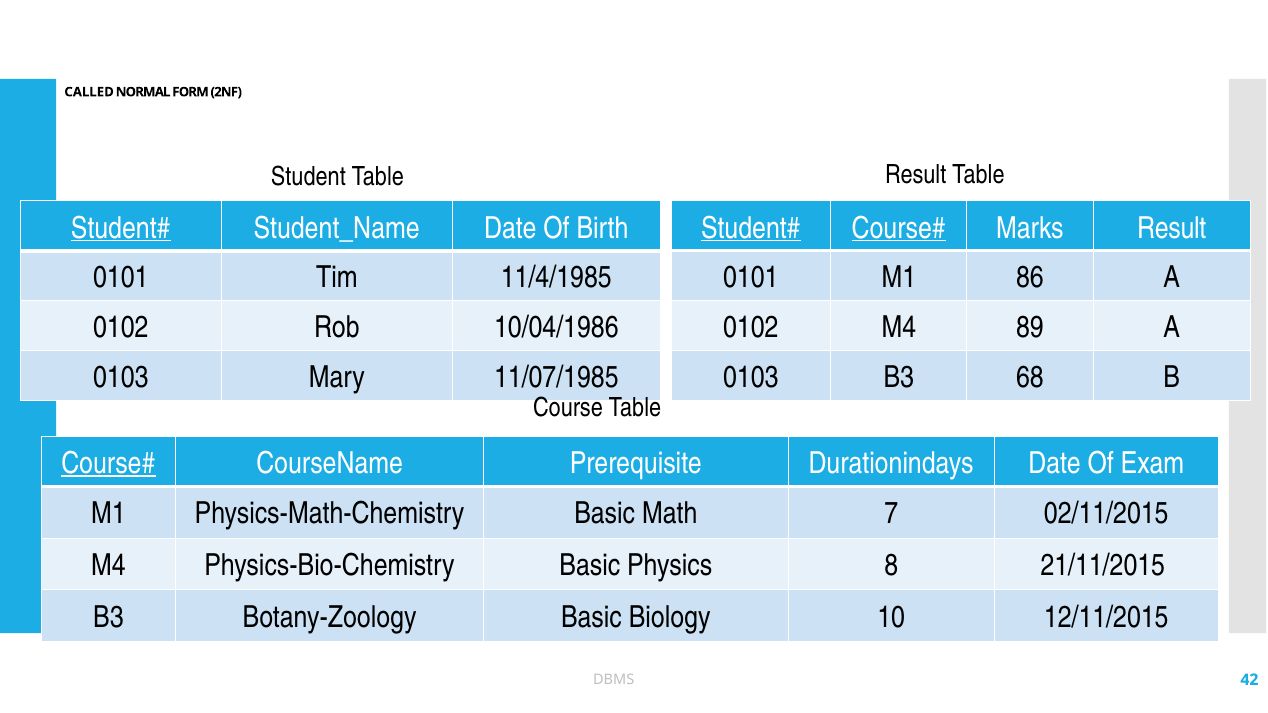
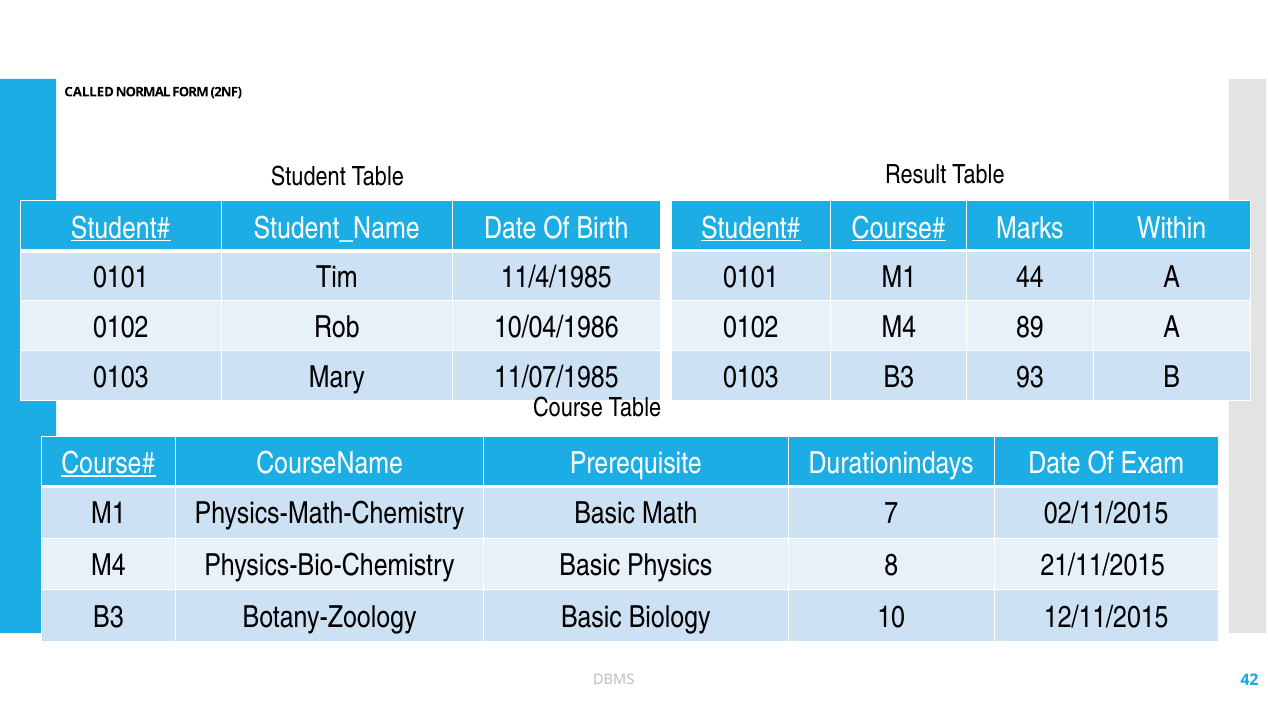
Marks Result: Result -> Within
86: 86 -> 44
68: 68 -> 93
